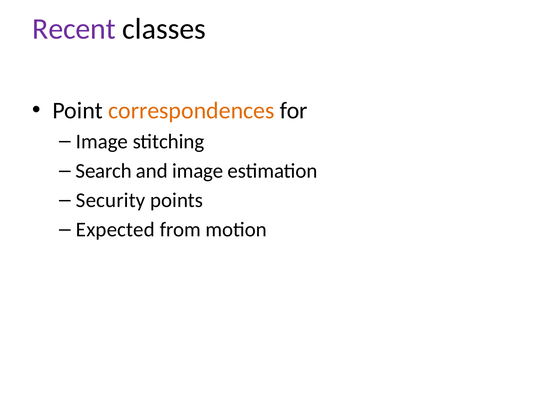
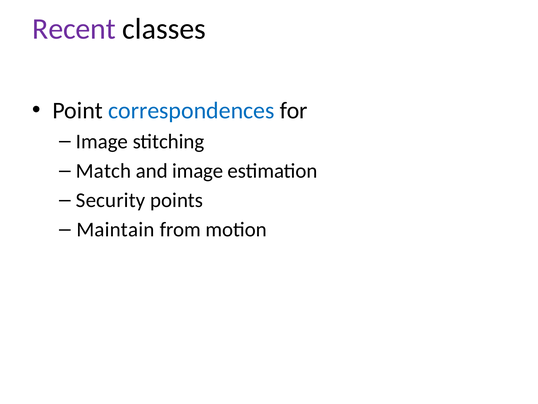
correspondences colour: orange -> blue
Search: Search -> Match
Expected: Expected -> Maintain
